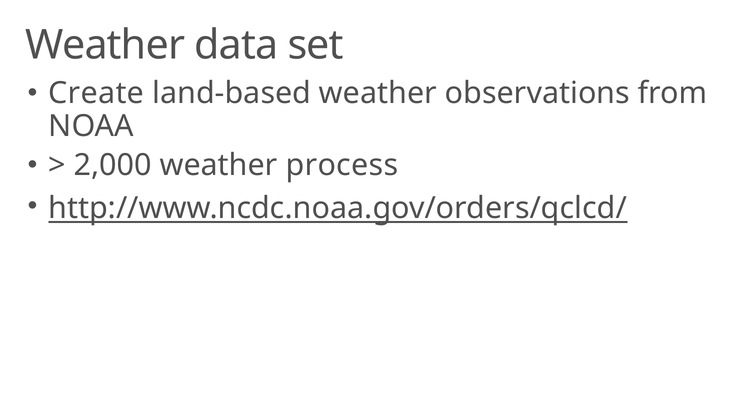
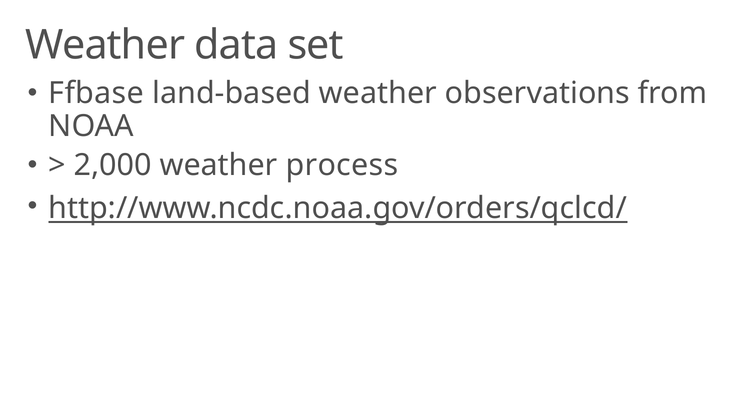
Create: Create -> Ffbase
